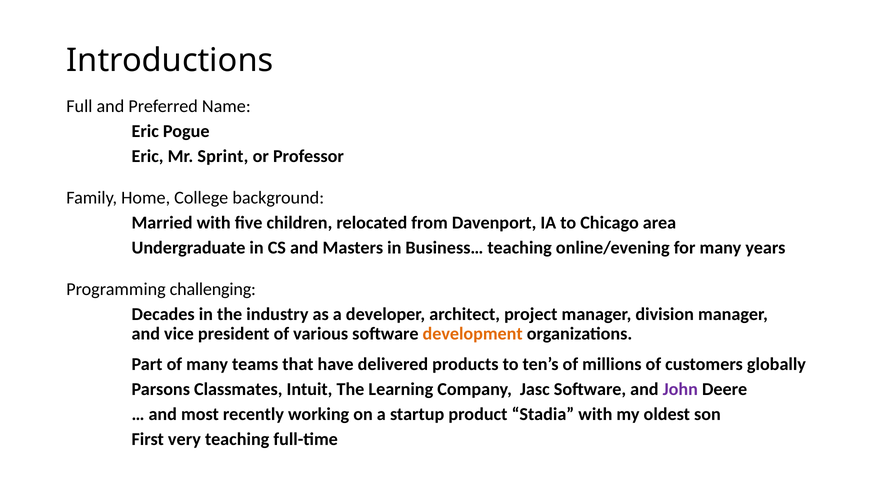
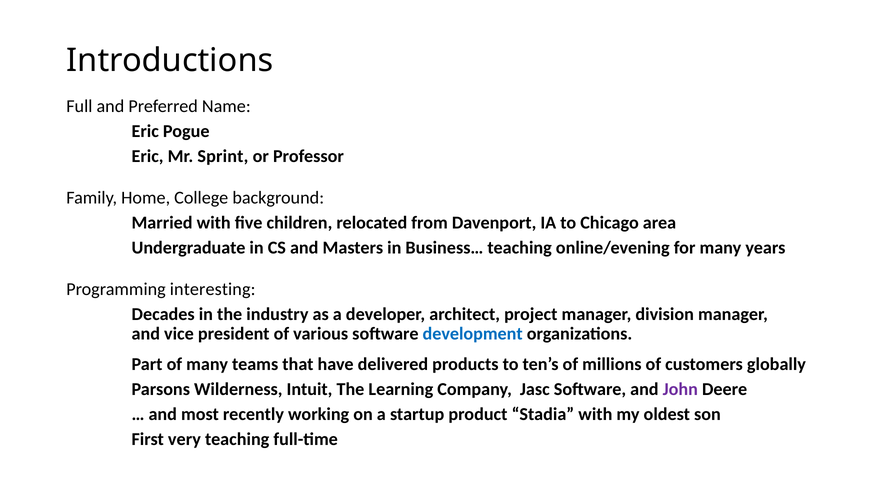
challenging: challenging -> interesting
development colour: orange -> blue
Classmates: Classmates -> Wilderness
